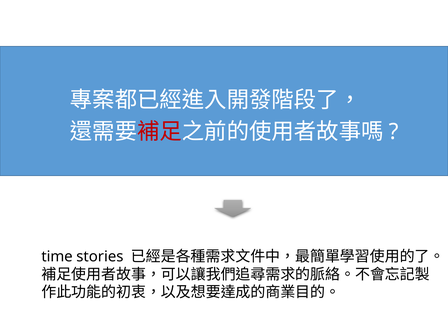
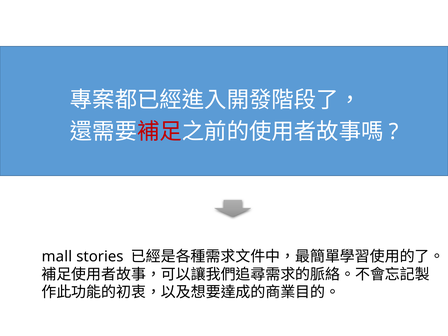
time: time -> mall
